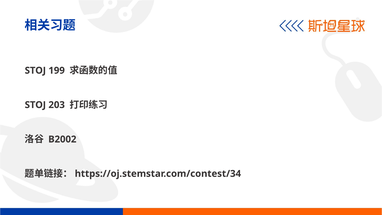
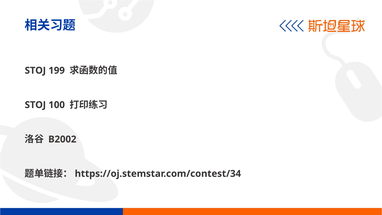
203: 203 -> 100
